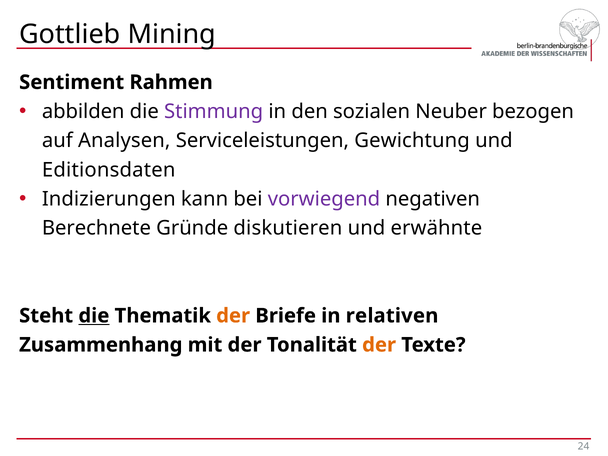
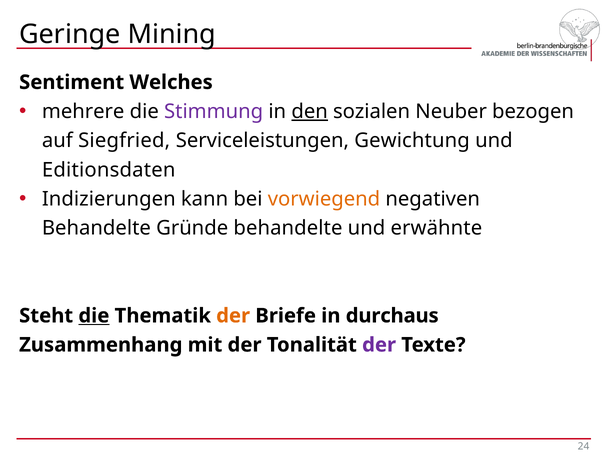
Gottlieb: Gottlieb -> Geringe
Rahmen: Rahmen -> Welches
abbilden: abbilden -> mehrere
den underline: none -> present
Analysen: Analysen -> Siegfried
vorwiegend colour: purple -> orange
Berechnete at (96, 228): Berechnete -> Behandelte
Gründe diskutieren: diskutieren -> behandelte
relativen: relativen -> durchaus
der at (379, 345) colour: orange -> purple
